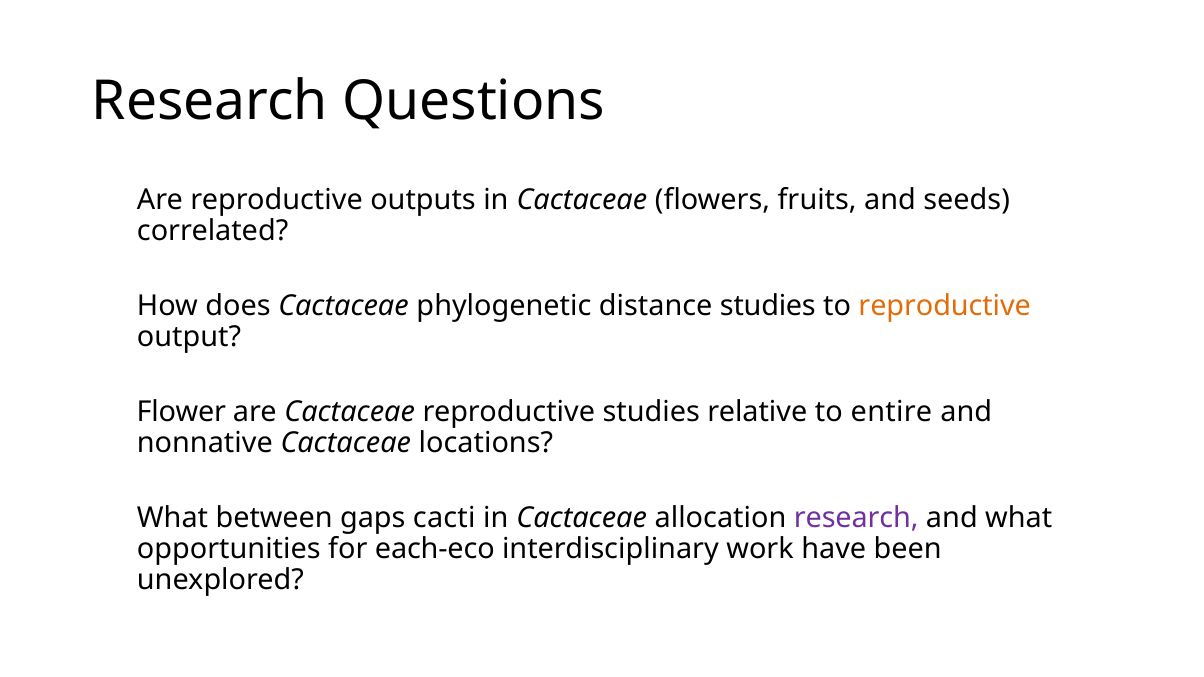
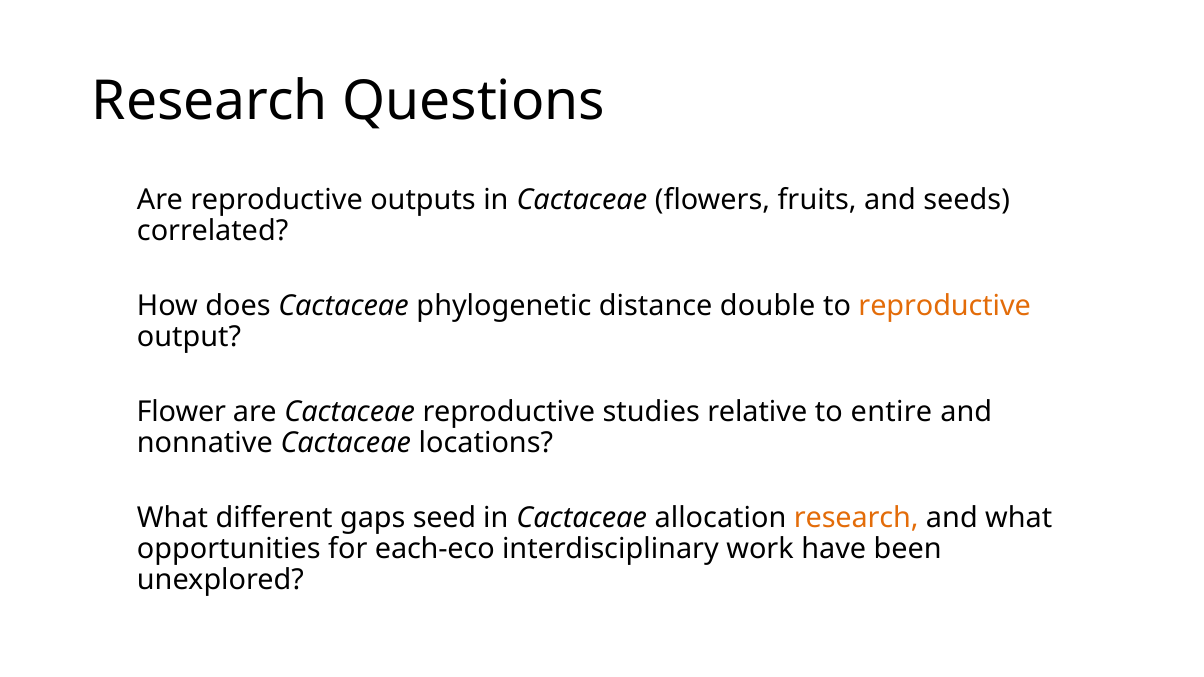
distance studies: studies -> double
between: between -> different
cacti: cacti -> seed
research at (856, 518) colour: purple -> orange
